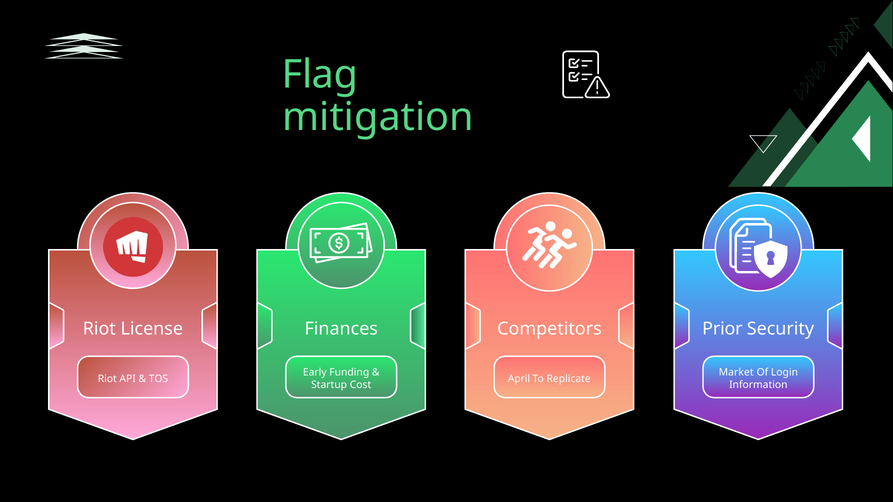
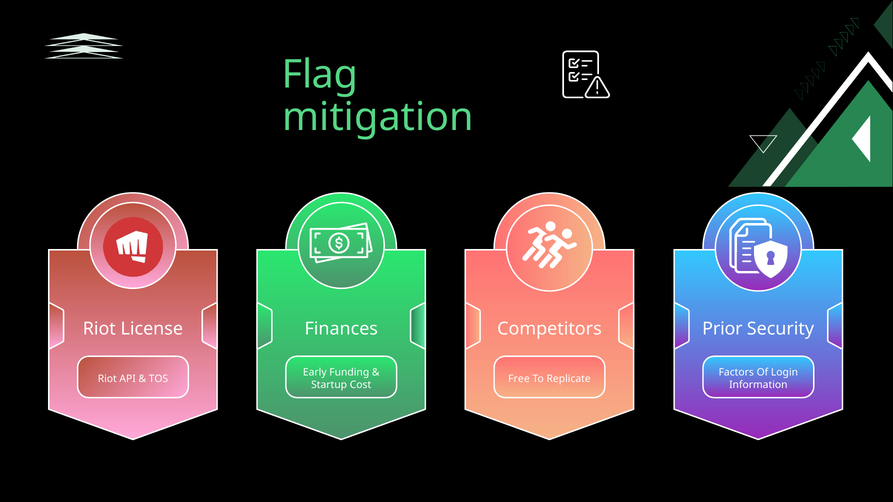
Market: Market -> Factors
April: April -> Free
